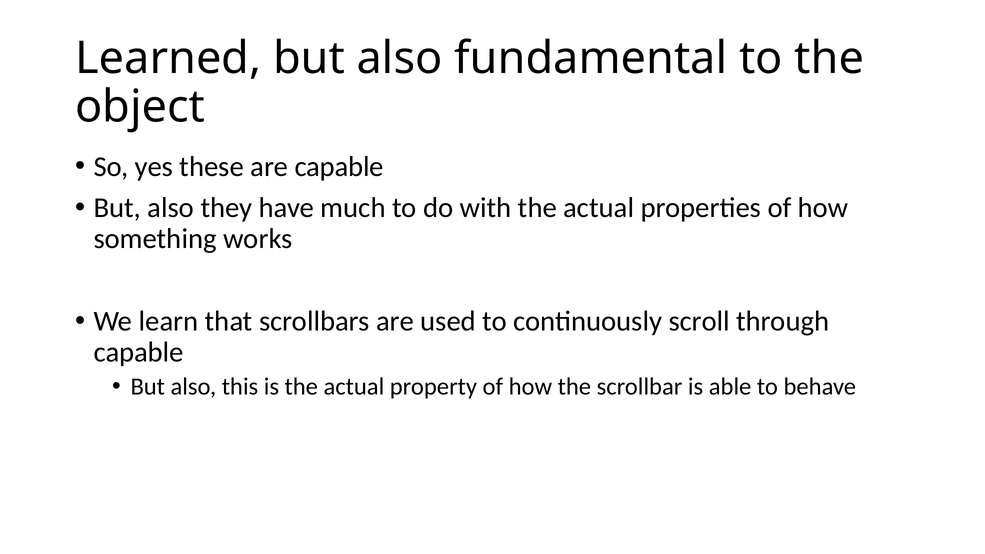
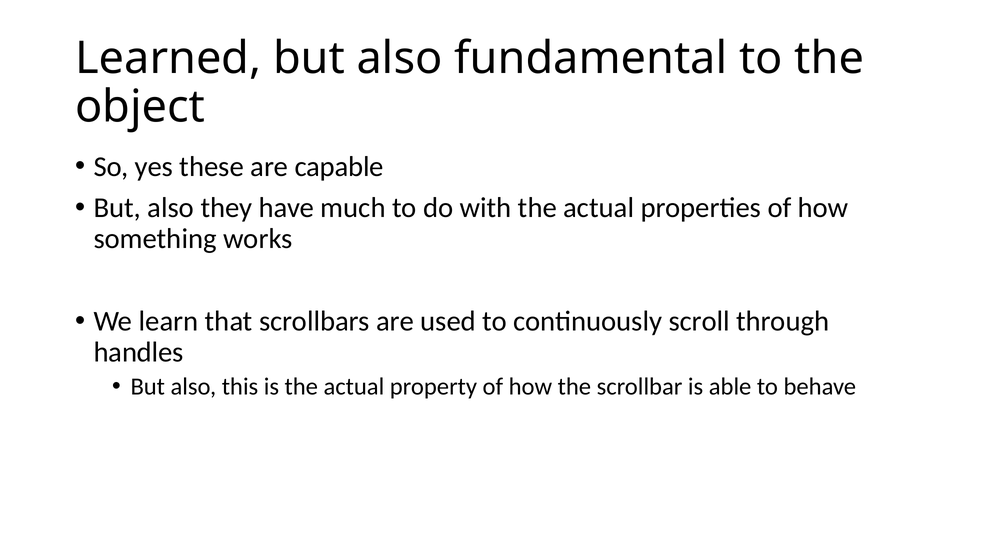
capable at (139, 353): capable -> handles
